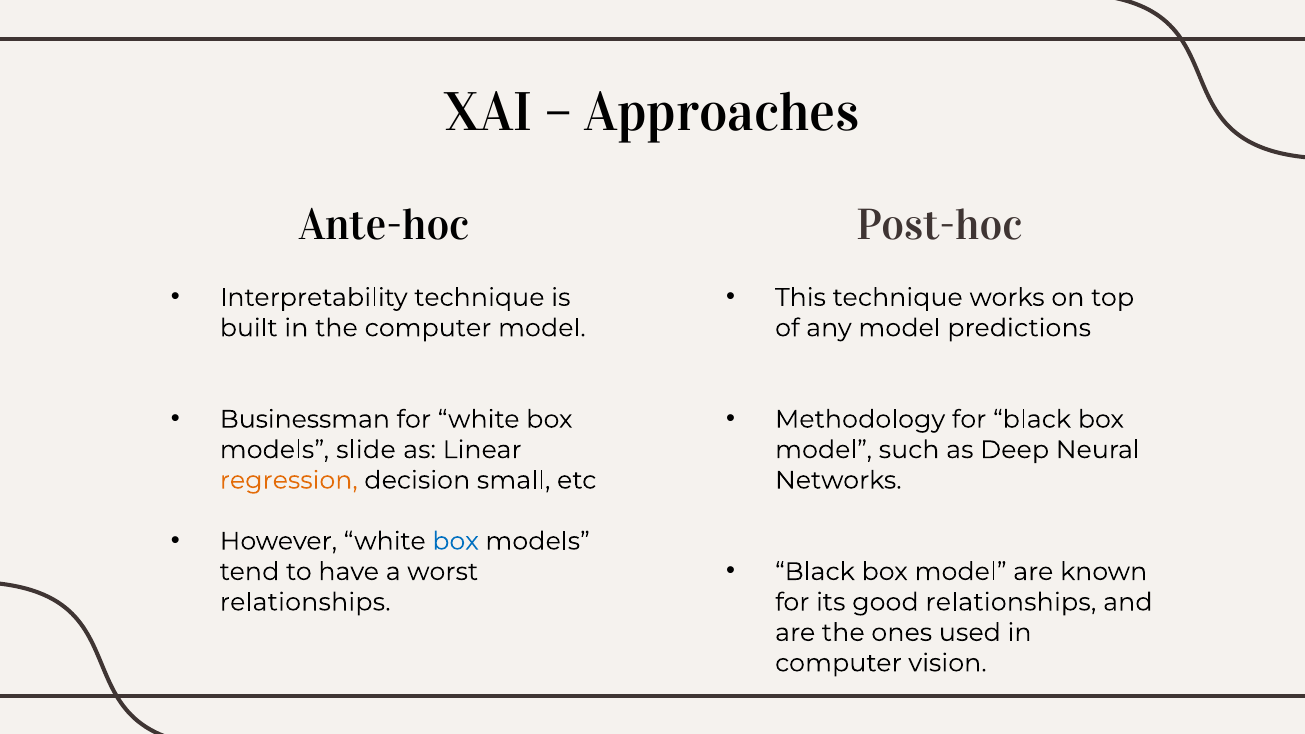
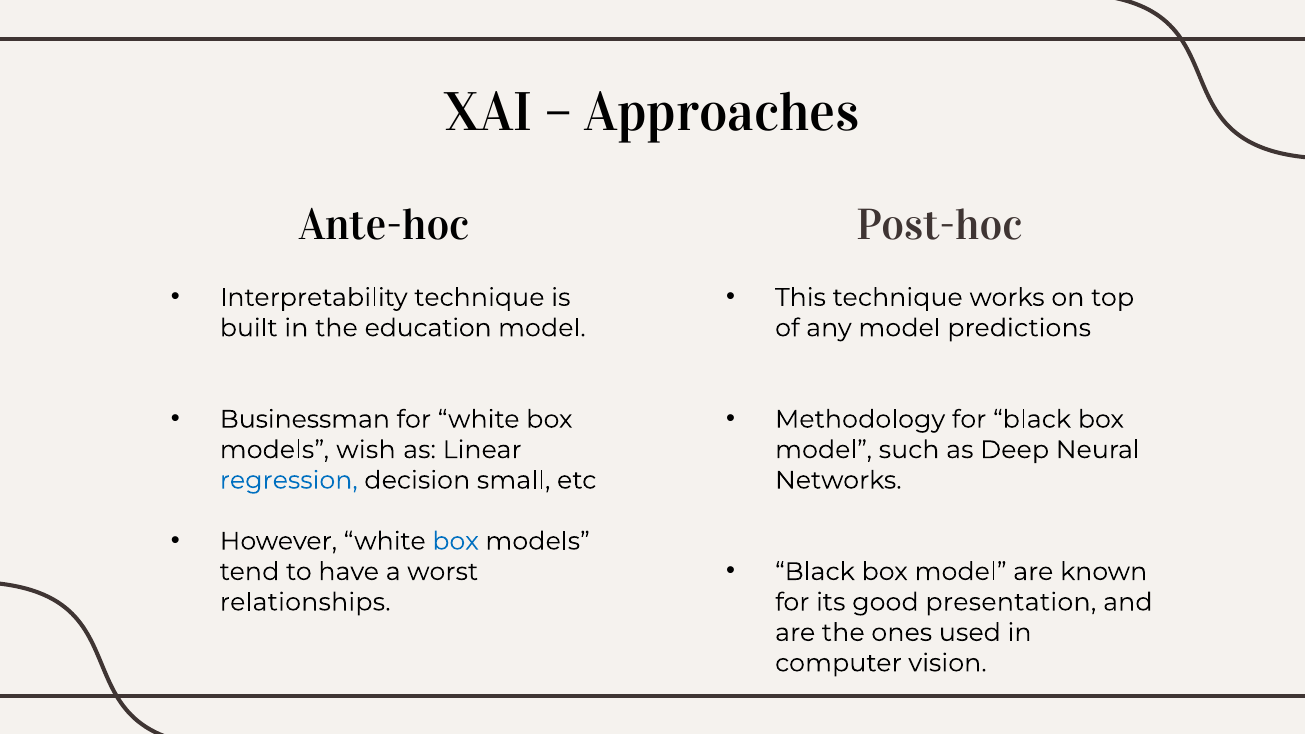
the computer: computer -> education
slide: slide -> wish
regression colour: orange -> blue
good relationships: relationships -> presentation
